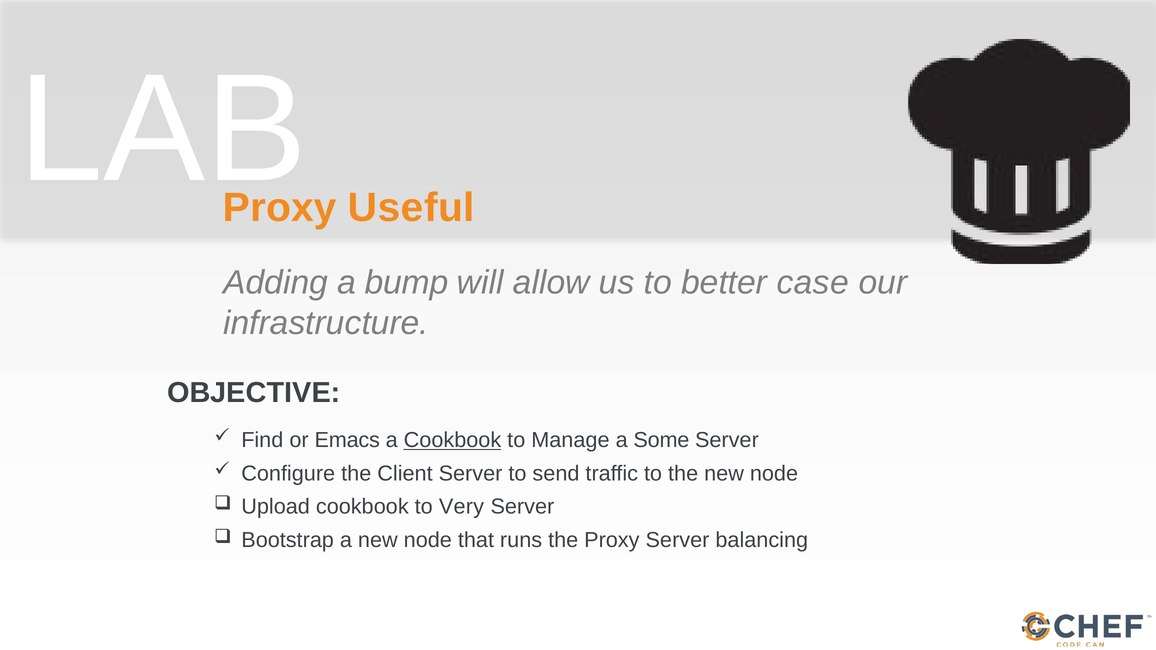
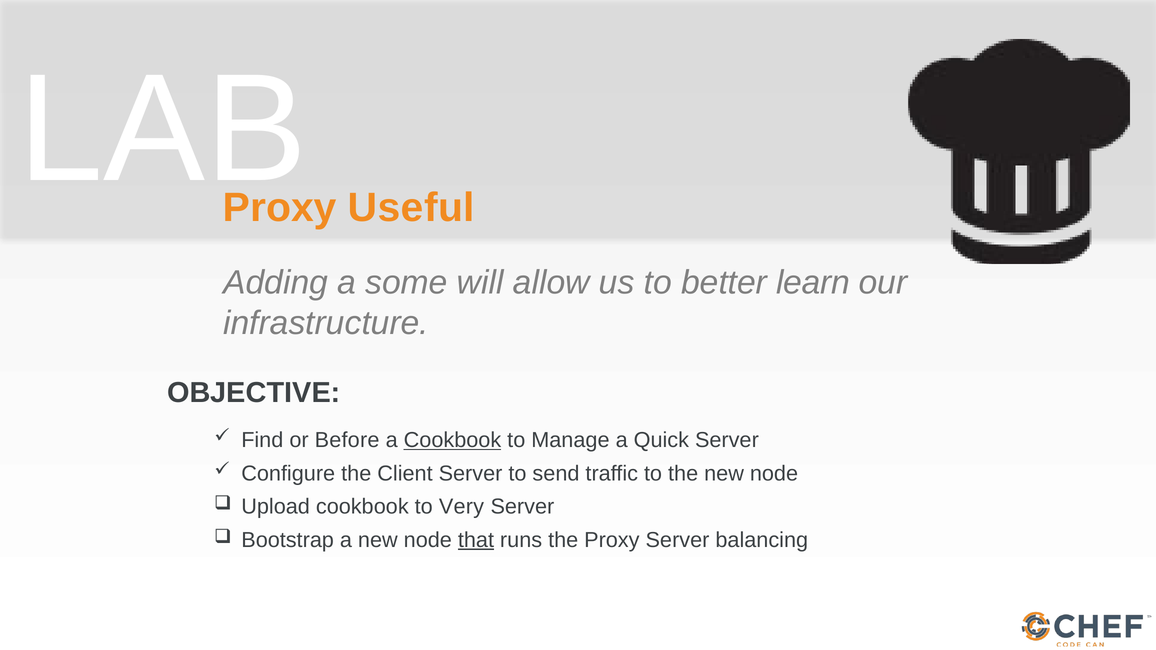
bump: bump -> some
case: case -> learn
Emacs: Emacs -> Before
Some: Some -> Quick
that underline: none -> present
